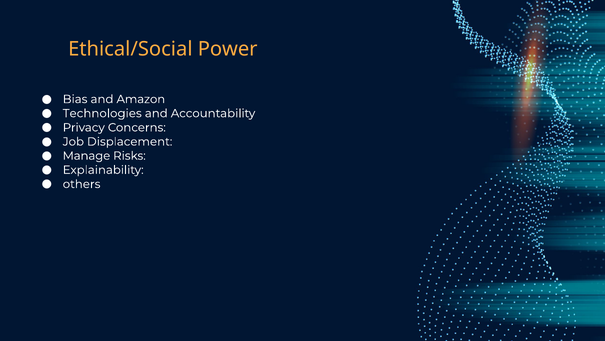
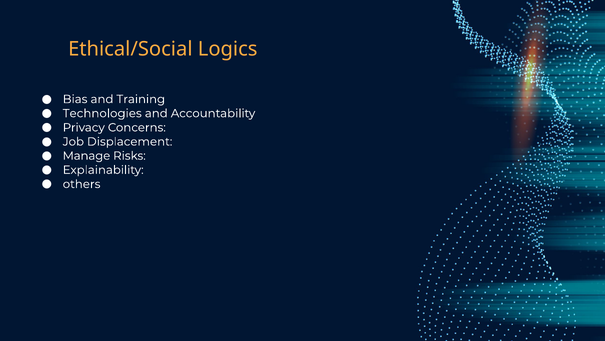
Power: Power -> Logics
Amazon: Amazon -> Training
